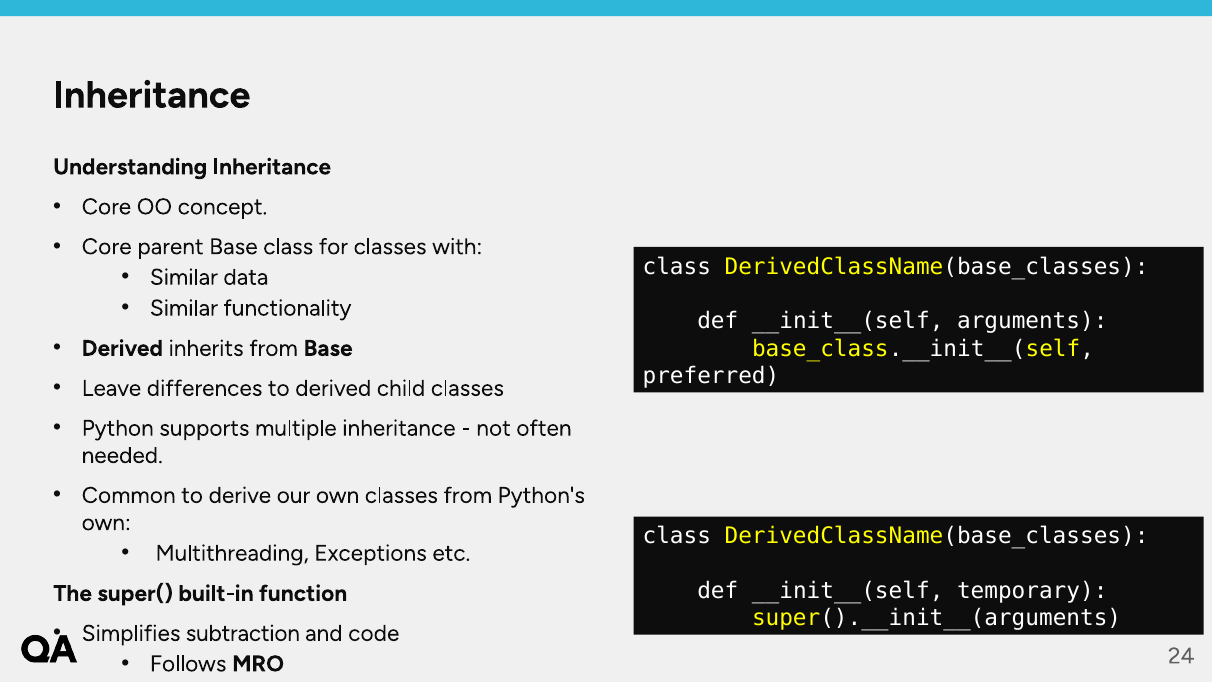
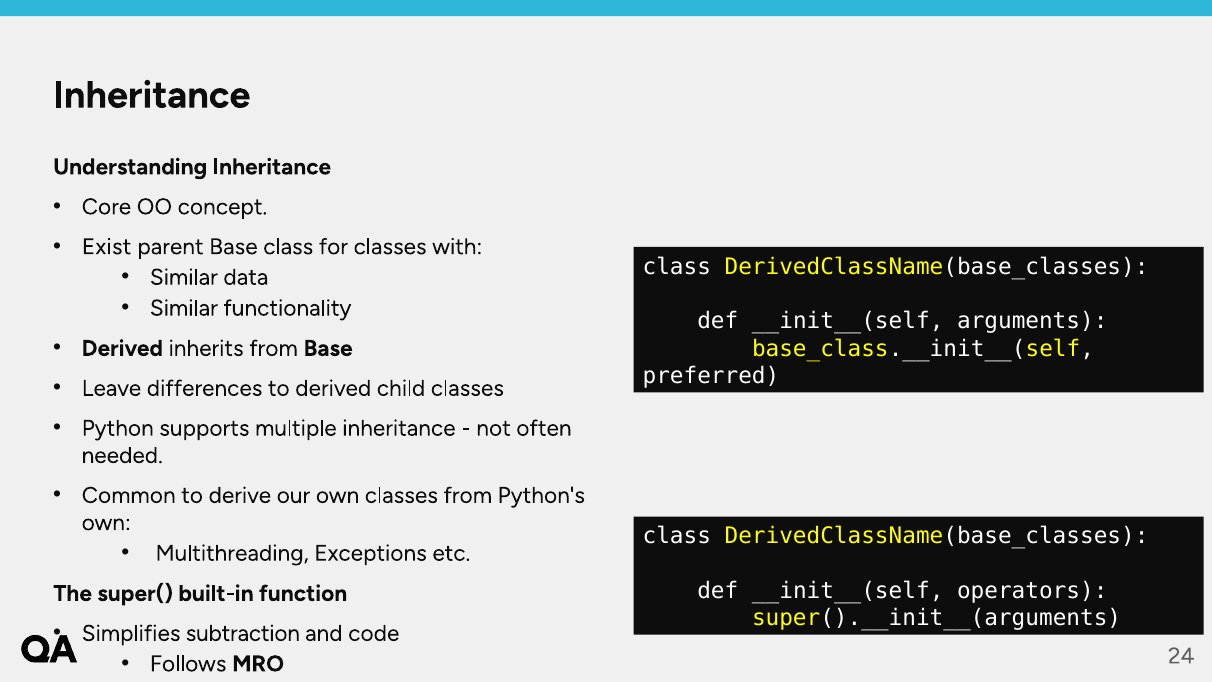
Core at (107, 247): Core -> Exist
temporary: temporary -> operators
